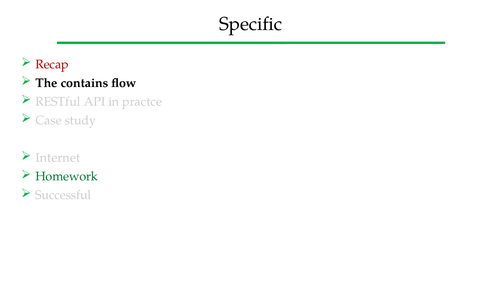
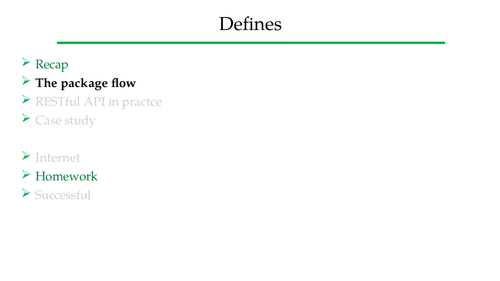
Specific: Specific -> Defines
Recap colour: red -> green
contains: contains -> package
